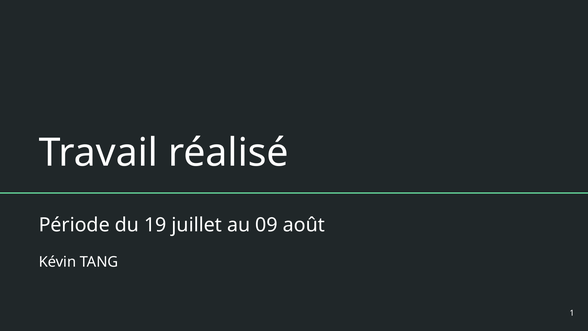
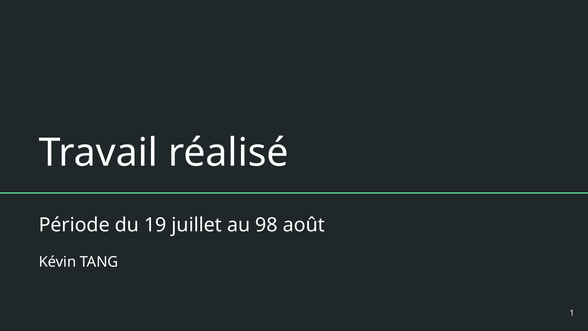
09: 09 -> 98
